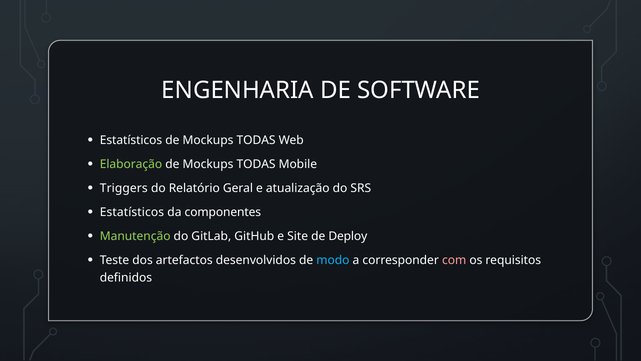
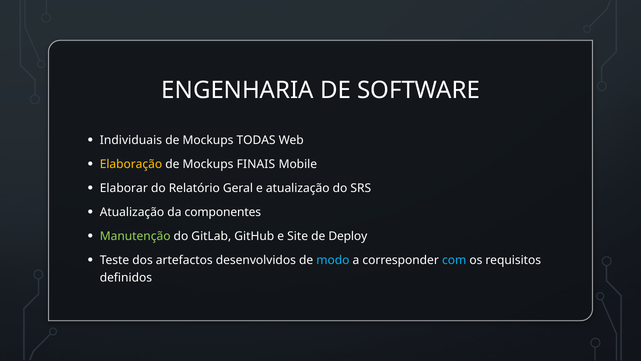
Estatísticos at (131, 140): Estatísticos -> Individuais
Elaboração colour: light green -> yellow
TODAS at (256, 164): TODAS -> FINAIS
Triggers: Triggers -> Elaborar
Estatísticos at (132, 212): Estatísticos -> Atualização
com colour: pink -> light blue
